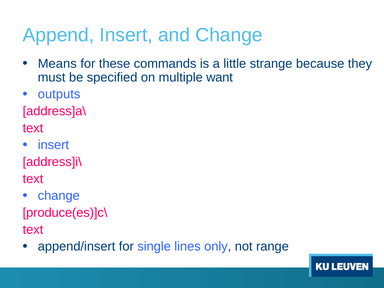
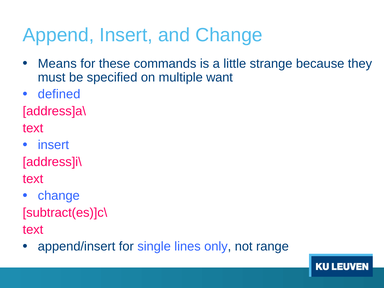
outputs: outputs -> defined
produce(es)]c\: produce(es)]c\ -> subtract(es)]c\
